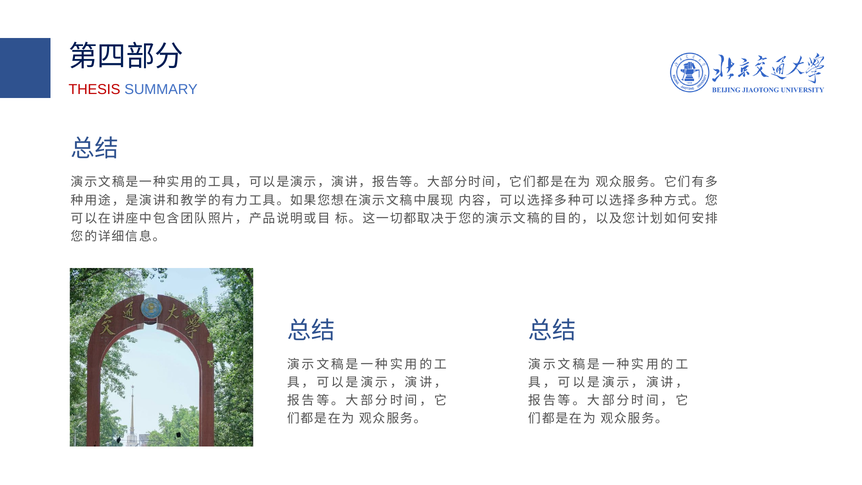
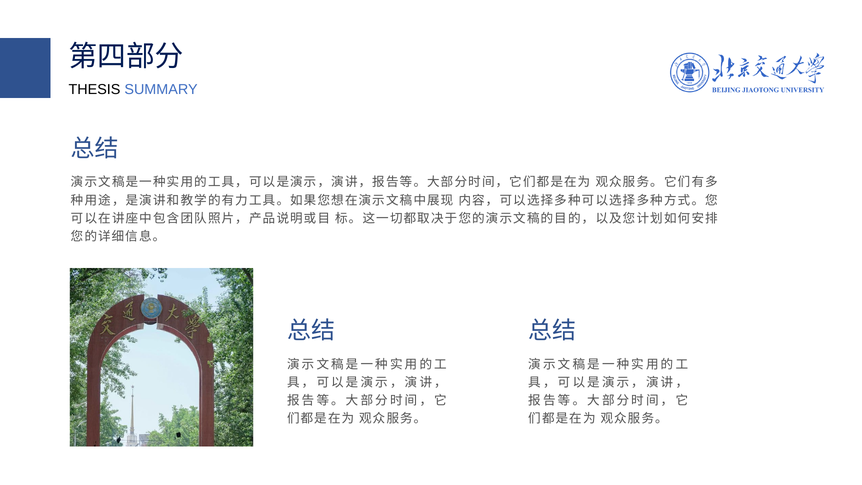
THESIS colour: red -> black
